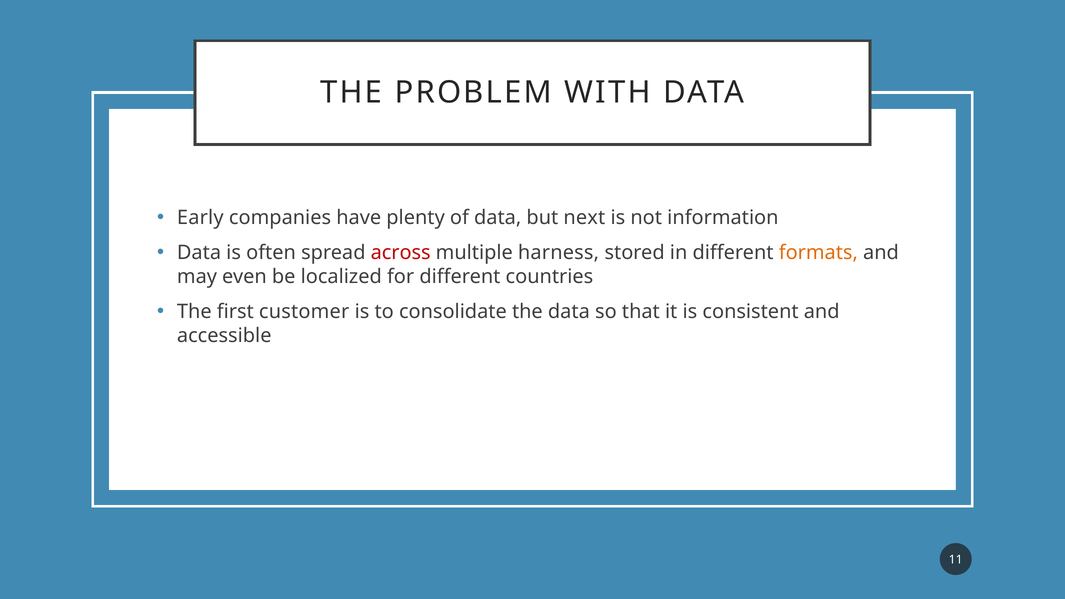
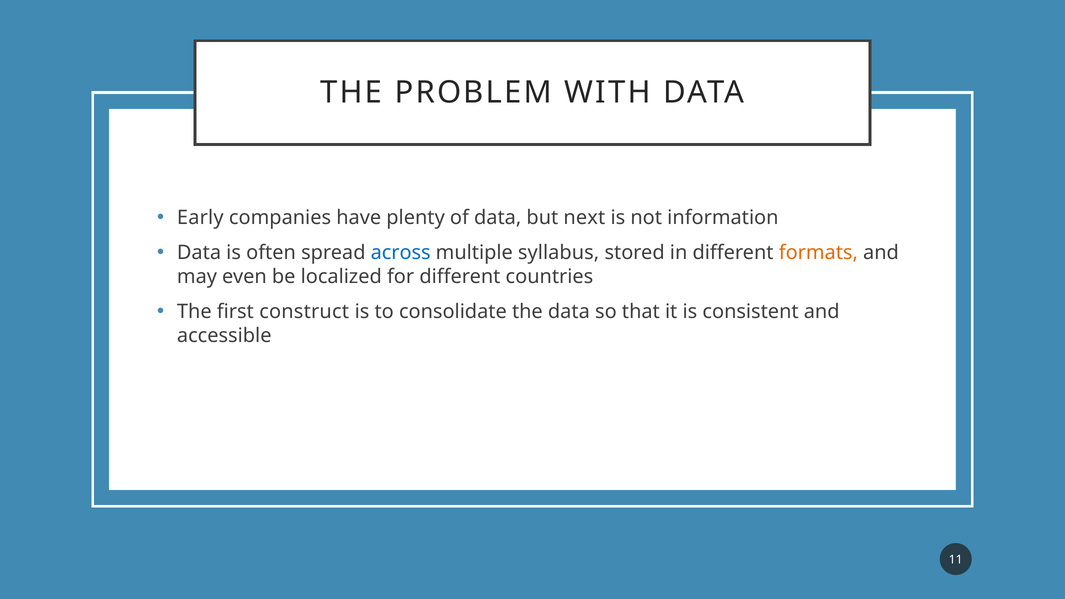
across colour: red -> blue
harness: harness -> syllabus
customer: customer -> construct
